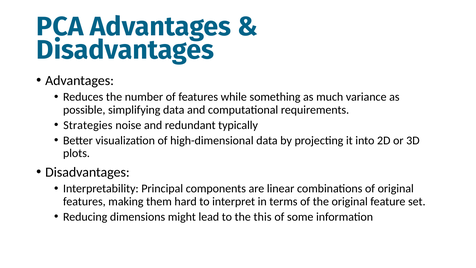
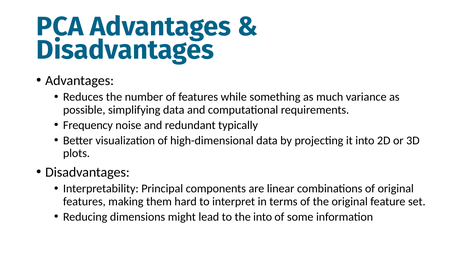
Strategies: Strategies -> Frequency
the this: this -> into
